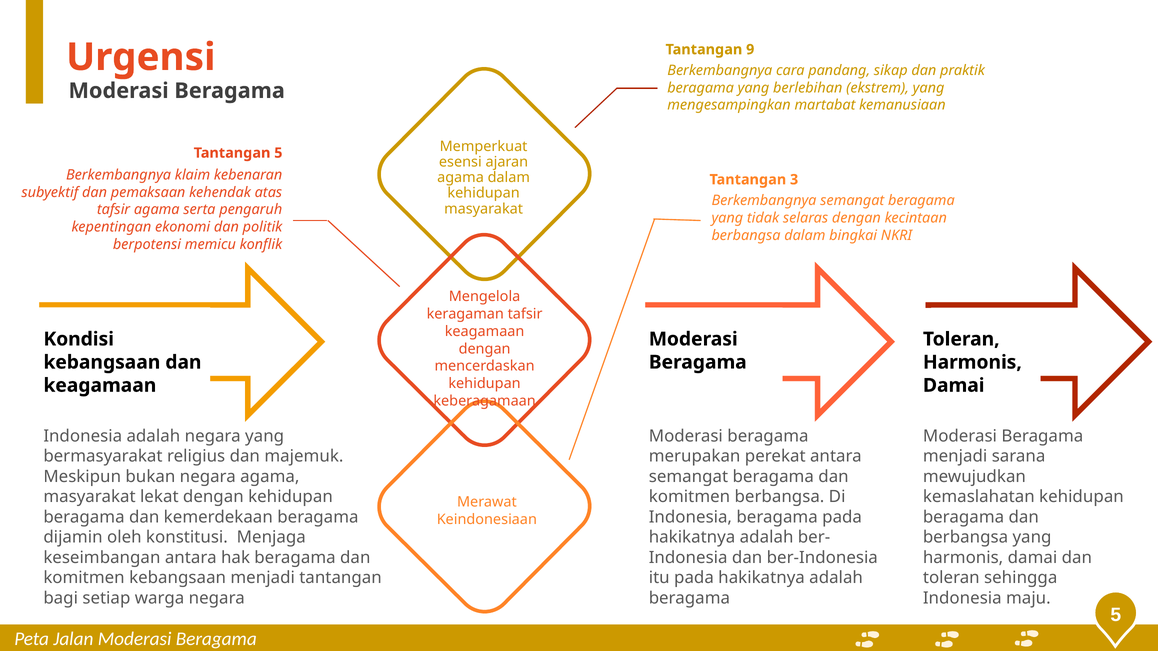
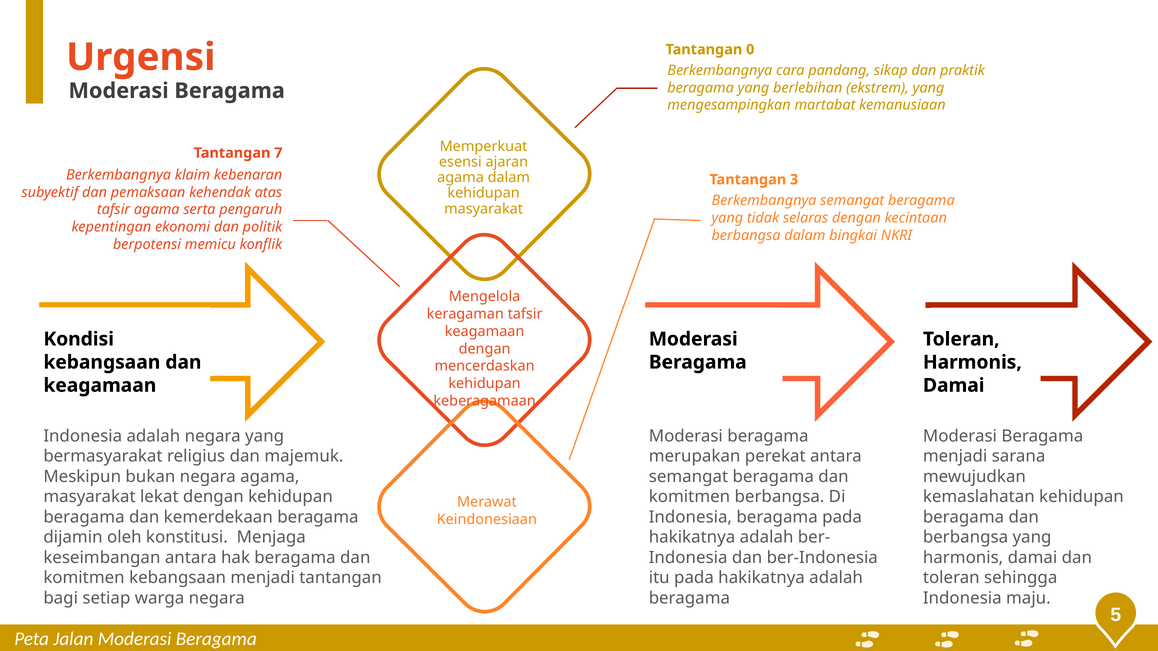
9: 9 -> 0
Tantangan 5: 5 -> 7
